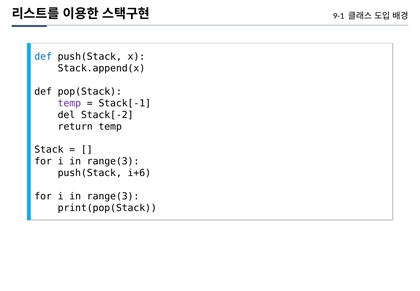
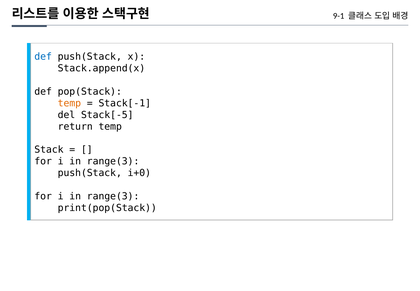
temp at (69, 103) colour: purple -> orange
Stack[-2: Stack[-2 -> Stack[-5
i+6: i+6 -> i+0
